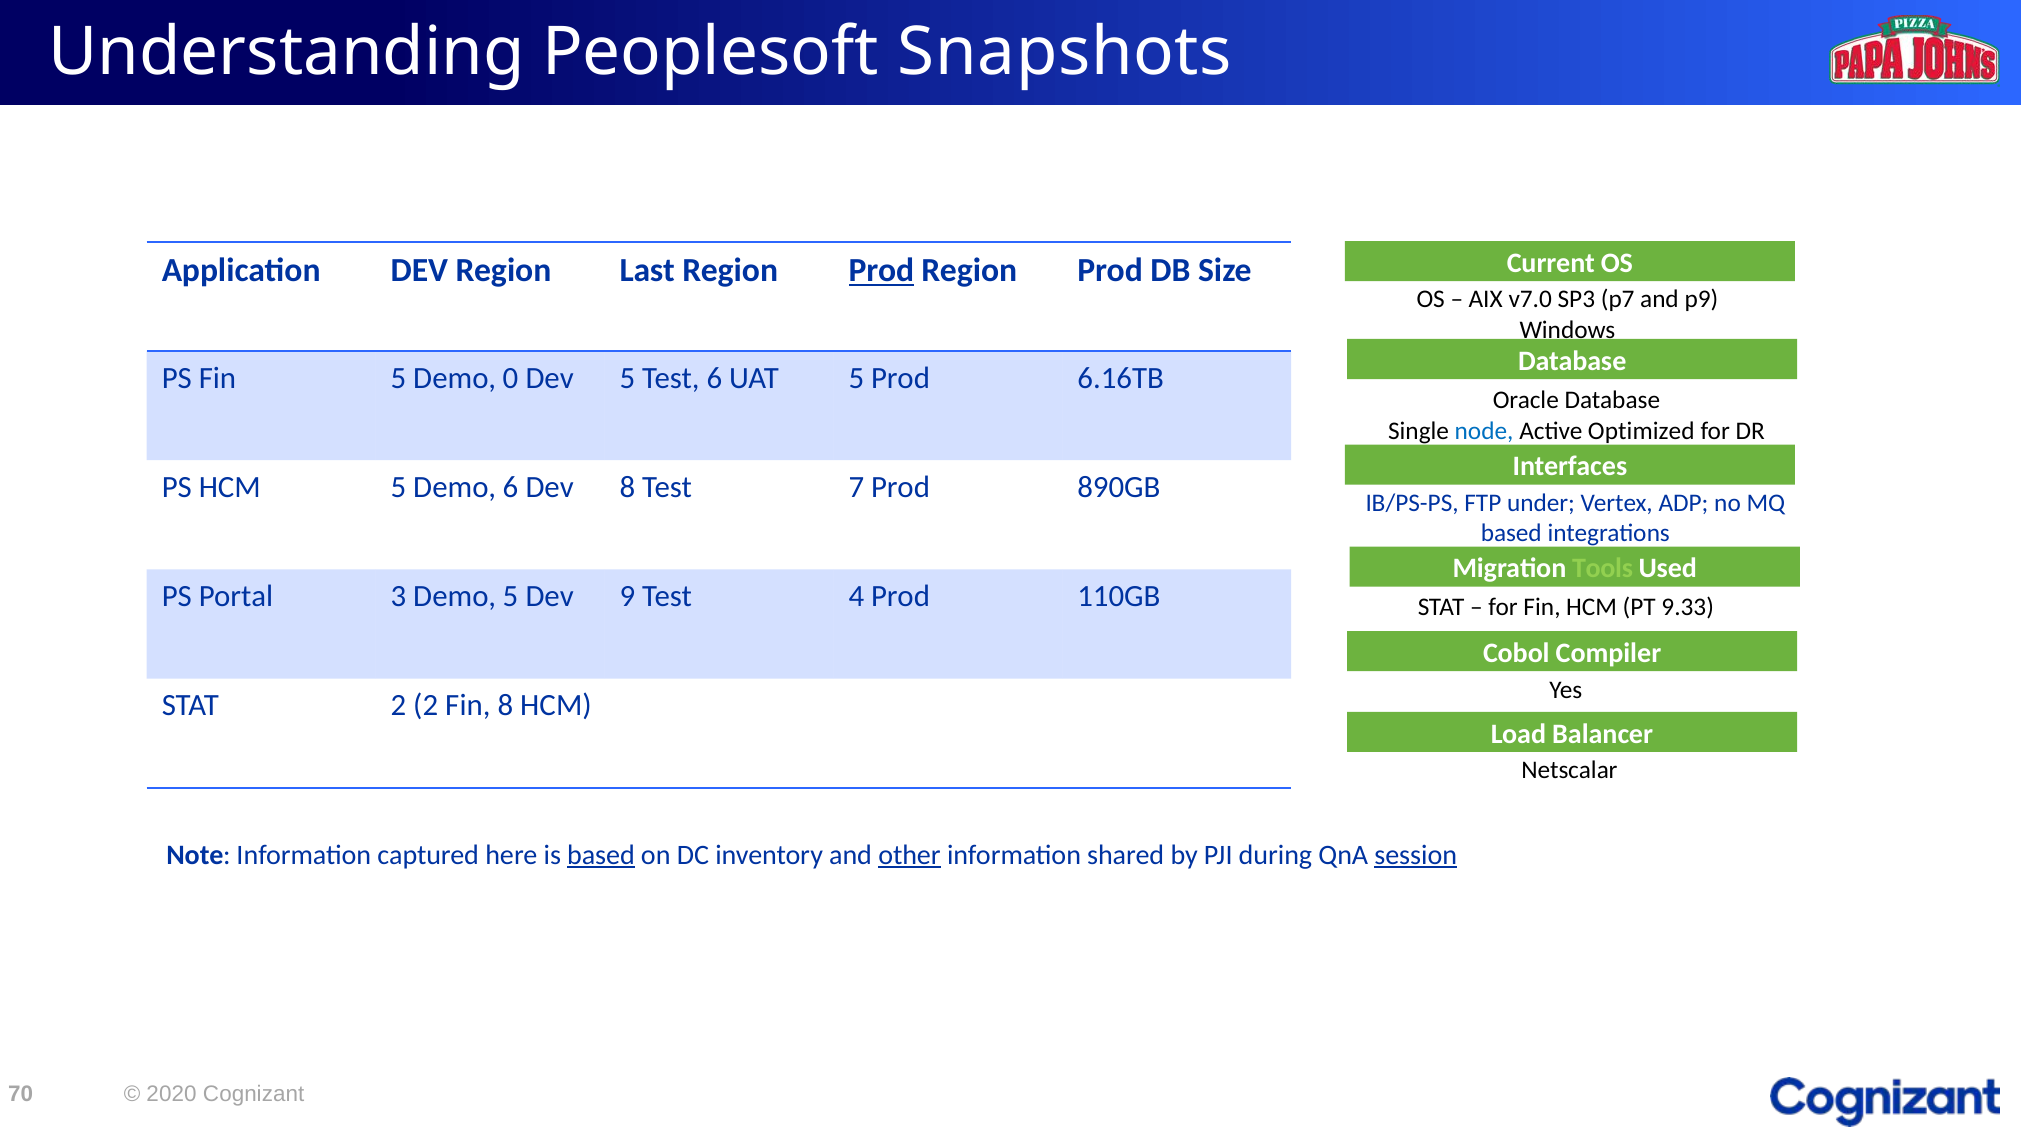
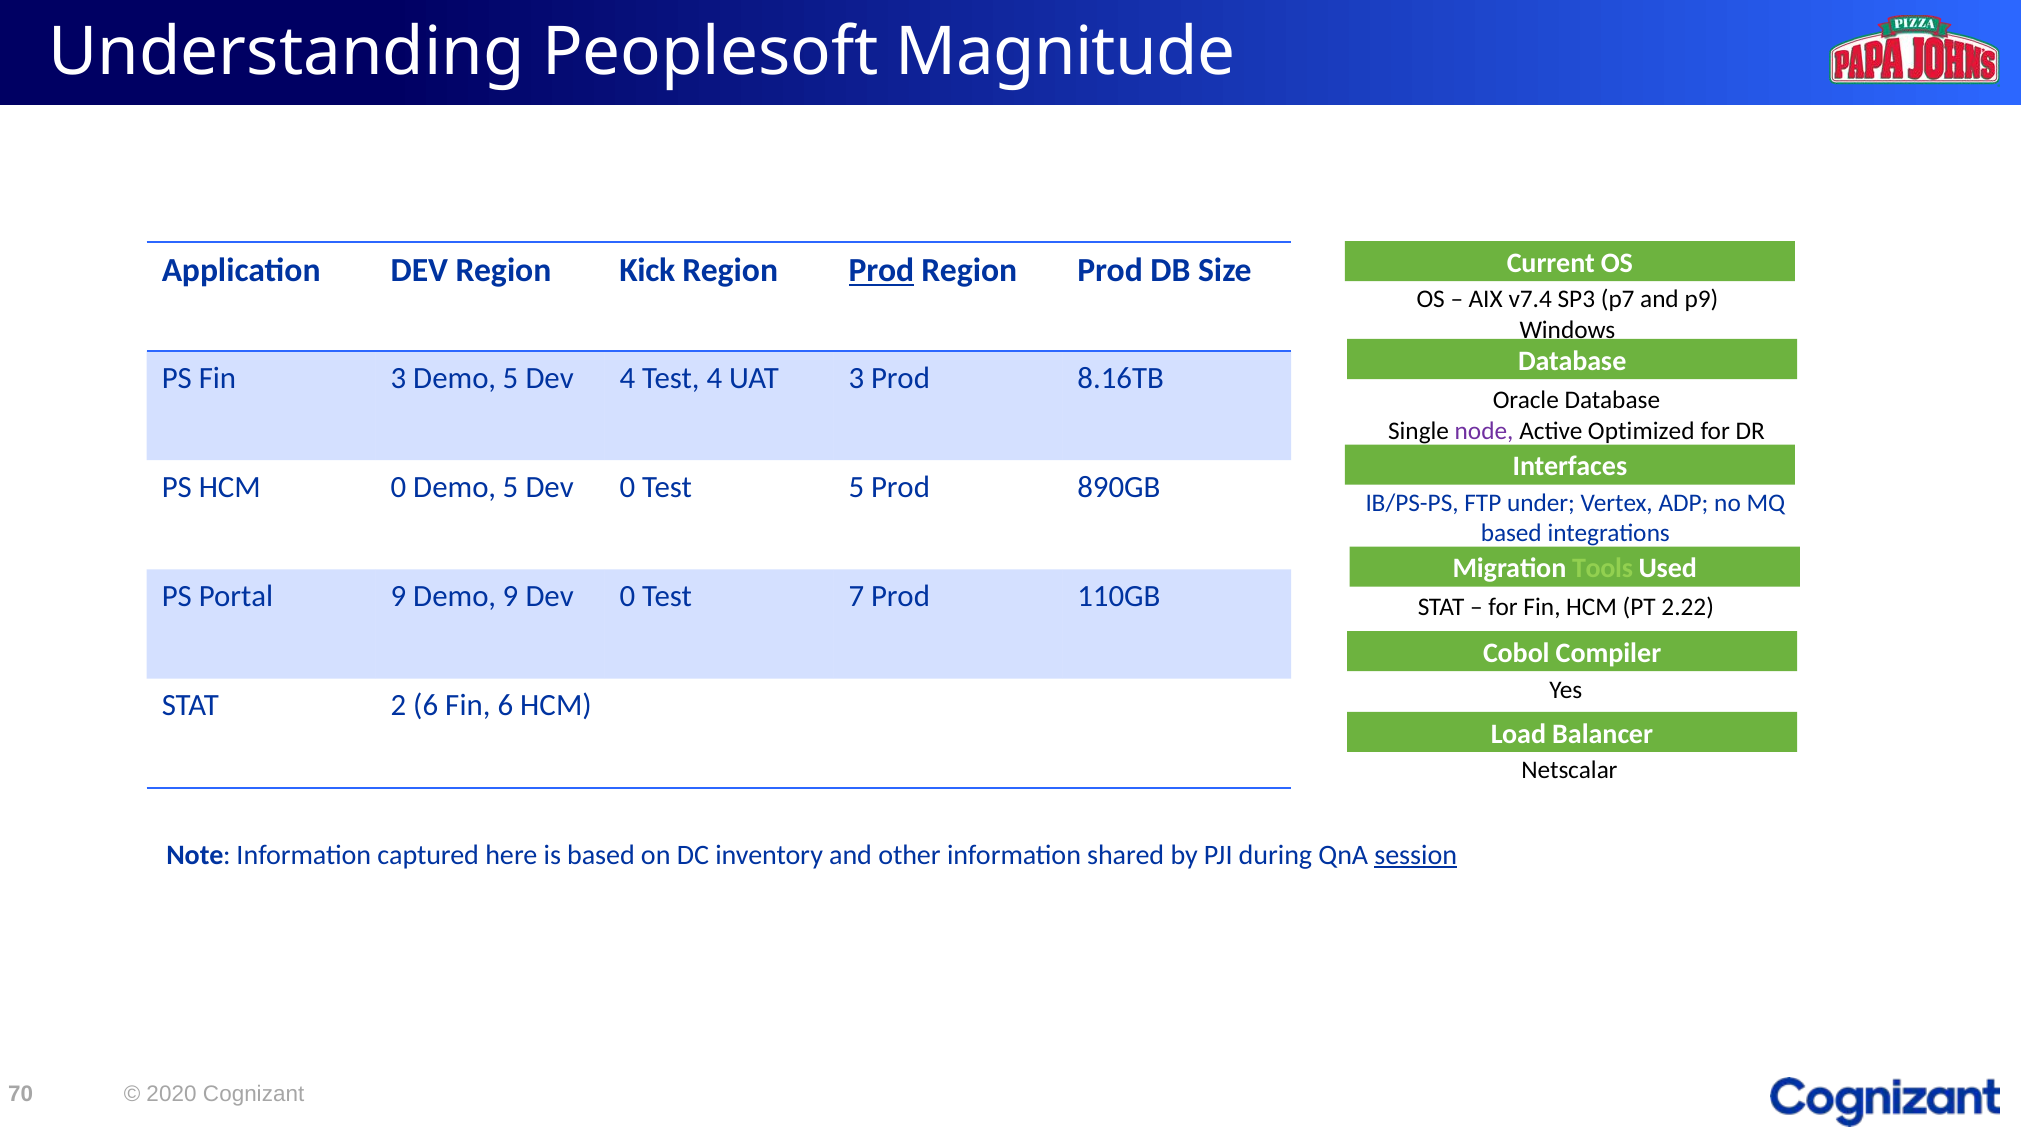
Snapshots: Snapshots -> Magnitude
Last: Last -> Kick
v7.0: v7.0 -> v7.4
Fin 5: 5 -> 3
0 at (511, 378): 0 -> 5
Dev 5: 5 -> 4
Test 6: 6 -> 4
UAT 5: 5 -> 3
6.16TB: 6.16TB -> 8.16TB
node colour: blue -> purple
HCM 5: 5 -> 0
6 at (511, 487): 6 -> 5
8 at (627, 487): 8 -> 0
Test 7: 7 -> 5
Portal 3: 3 -> 9
Demo 5: 5 -> 9
9 at (627, 596): 9 -> 0
4: 4 -> 7
9.33: 9.33 -> 2.22
2 2: 2 -> 6
Fin 8: 8 -> 6
based at (601, 855) underline: present -> none
other underline: present -> none
